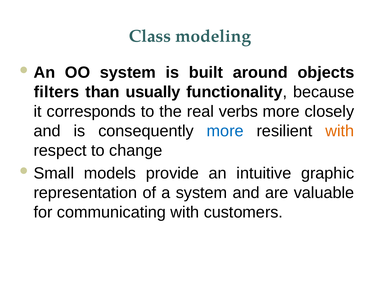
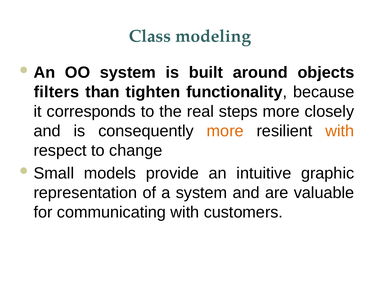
usually: usually -> tighten
verbs: verbs -> steps
more at (225, 131) colour: blue -> orange
